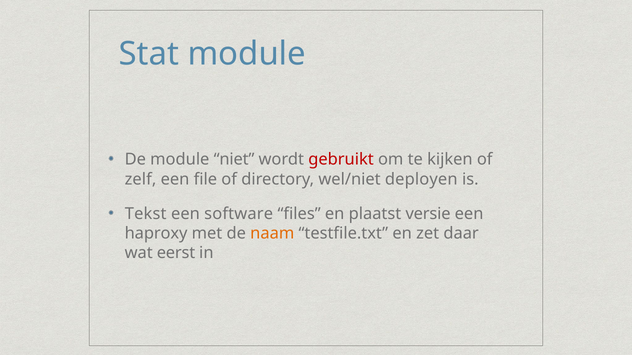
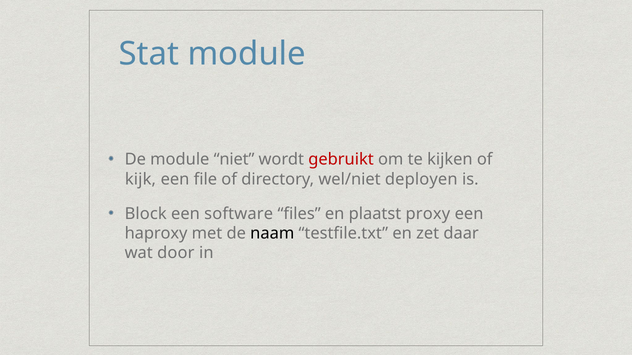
zelf: zelf -> kijk
Tekst: Tekst -> Block
versie: versie -> proxy
naam colour: orange -> black
eerst: eerst -> door
